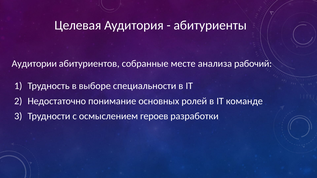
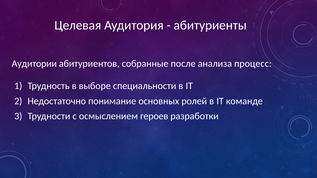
месте: месте -> после
рабочий: рабочий -> процесс
